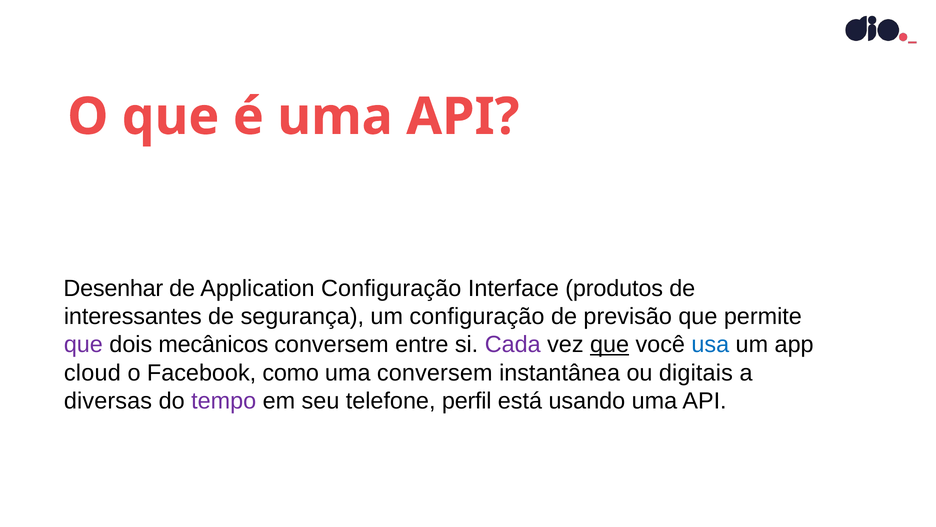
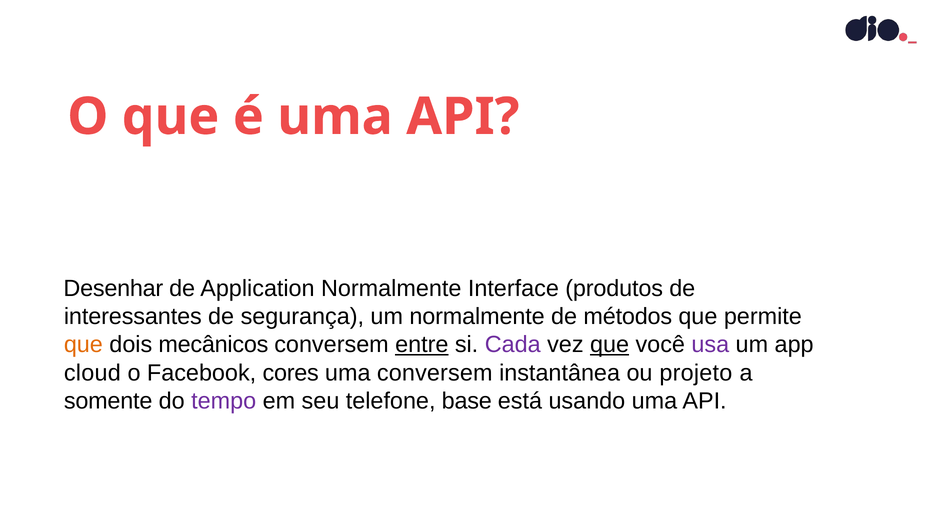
Application Configuração: Configuração -> Normalmente
um configuração: configuração -> normalmente
previsão: previsão -> métodos
que at (83, 344) colour: purple -> orange
entre underline: none -> present
usa colour: blue -> purple
como: como -> cores
digitais: digitais -> projeto
diversas: diversas -> somente
perfil: perfil -> base
